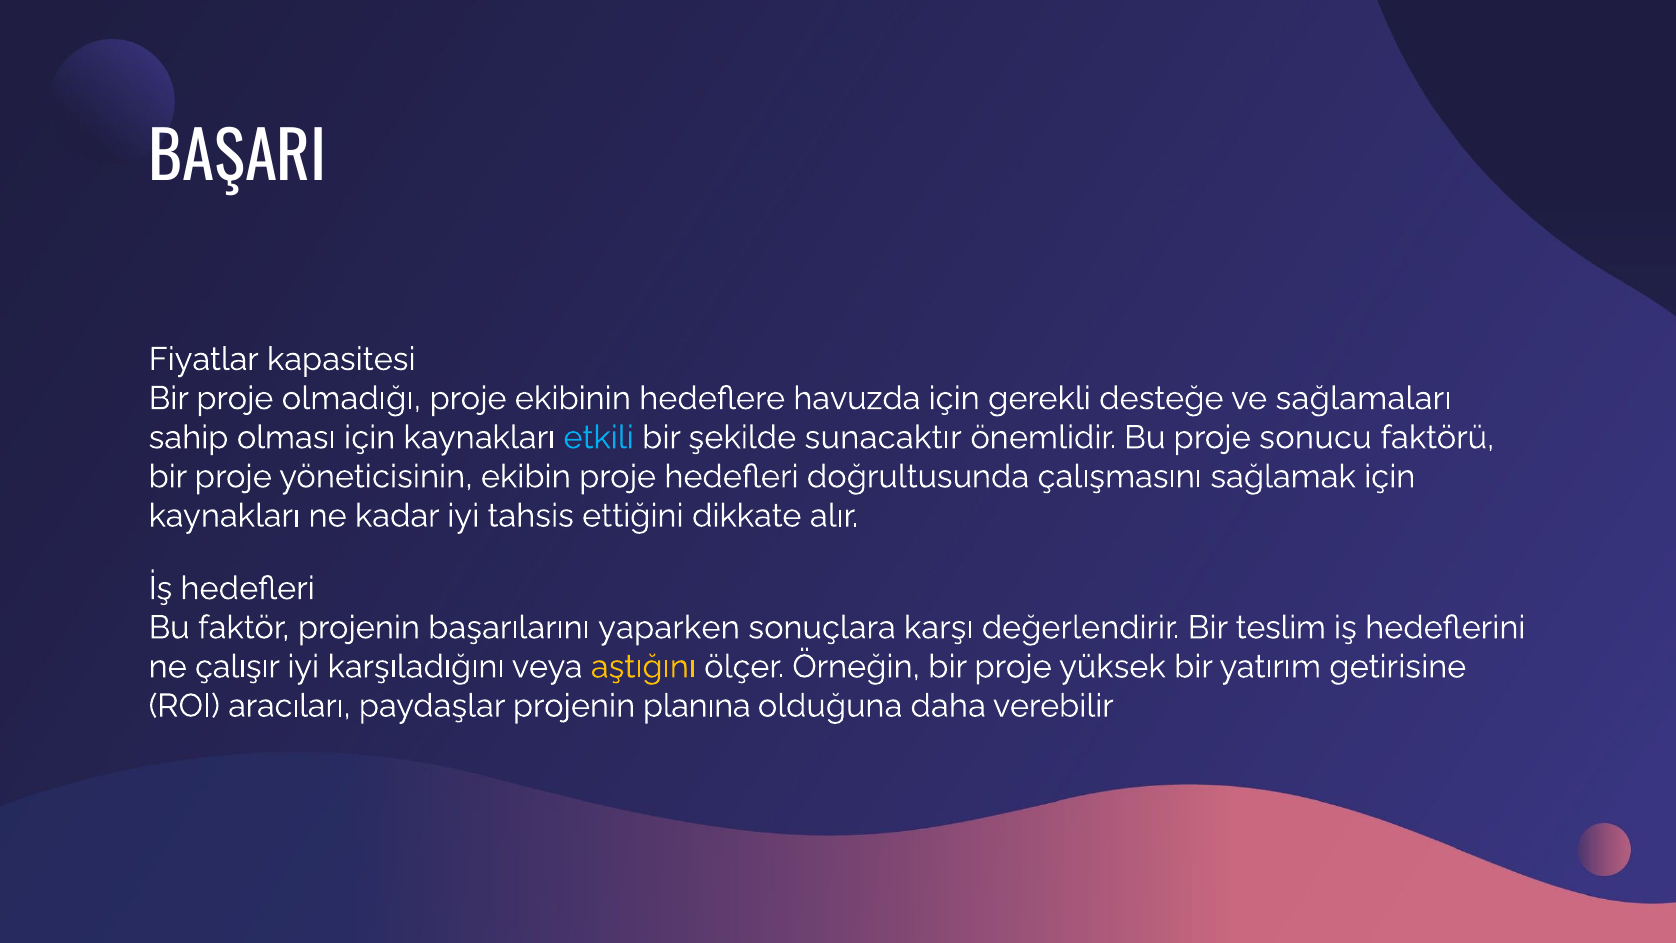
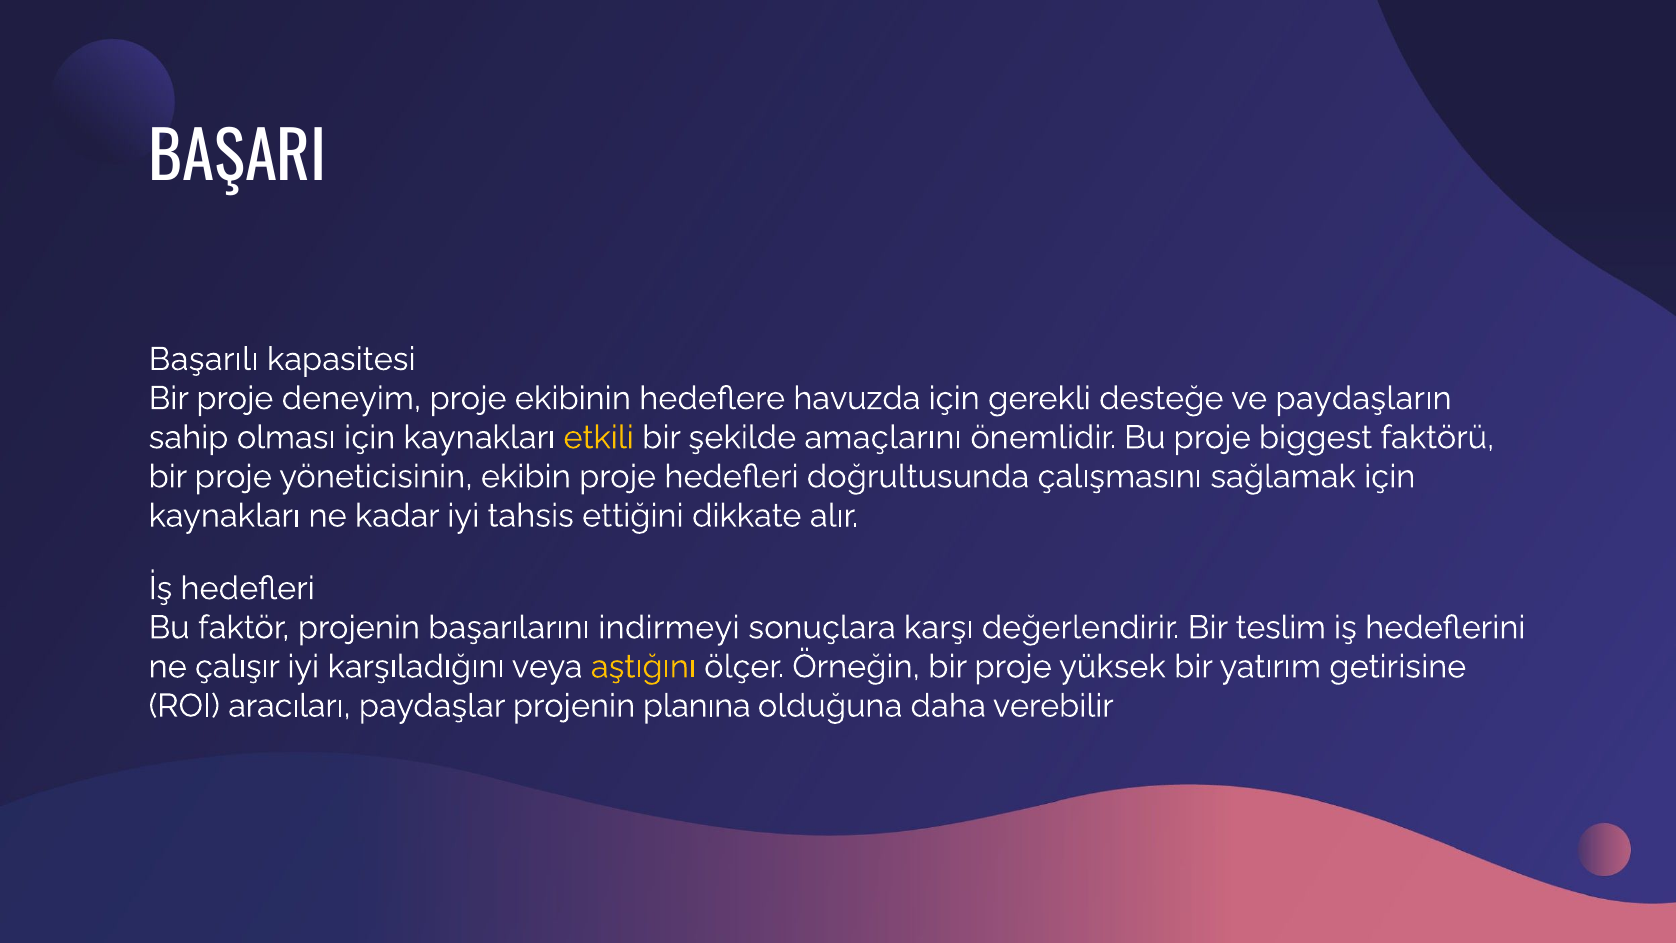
Fiyatlar: Fiyatlar -> Başarılı
olmadığı: olmadığı -> deneyim
sağlamaları: sağlamaları -> paydaşların
etkili colour: light blue -> yellow
sunacaktır: sunacaktır -> amaçlarını
sonucu: sonucu -> biggest
yaparken: yaparken -> indirmeyi
